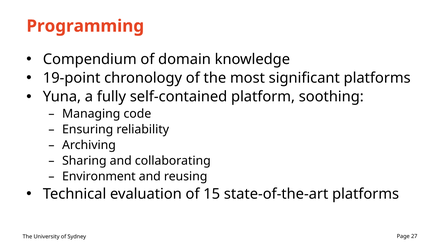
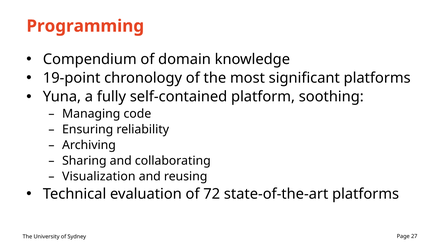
Environment: Environment -> Visualization
15: 15 -> 72
